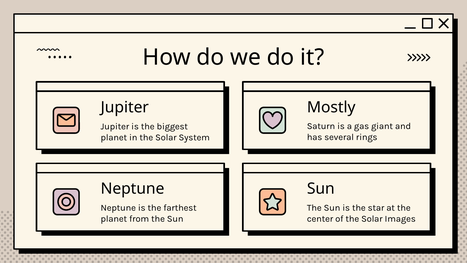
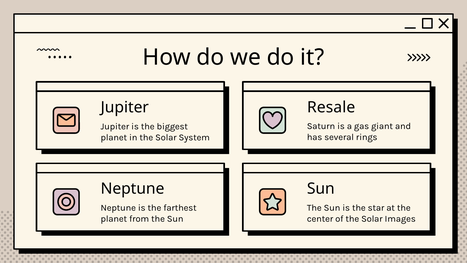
Mostly: Mostly -> Resale
